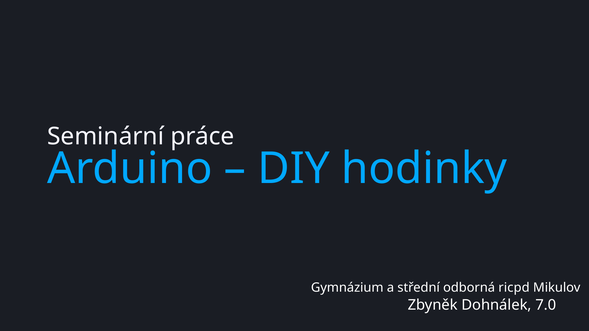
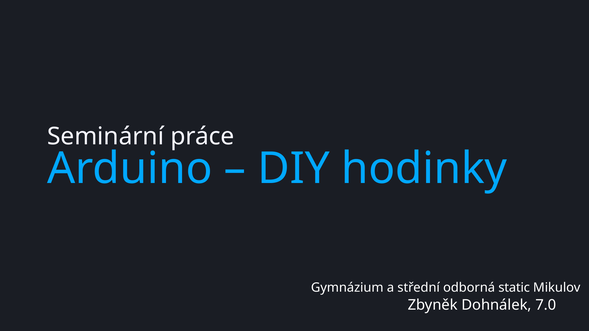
ricpd: ricpd -> static
